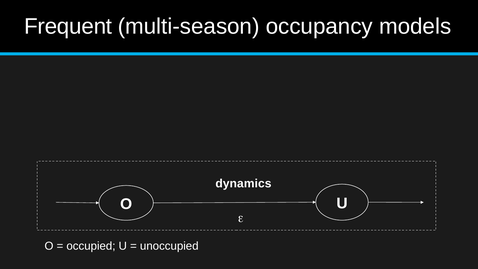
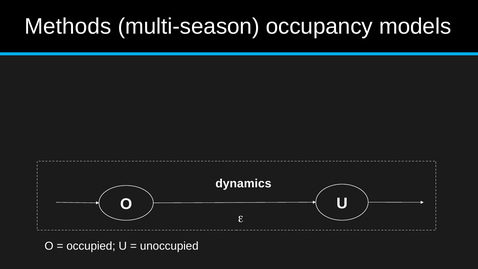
Frequent: Frequent -> Methods
